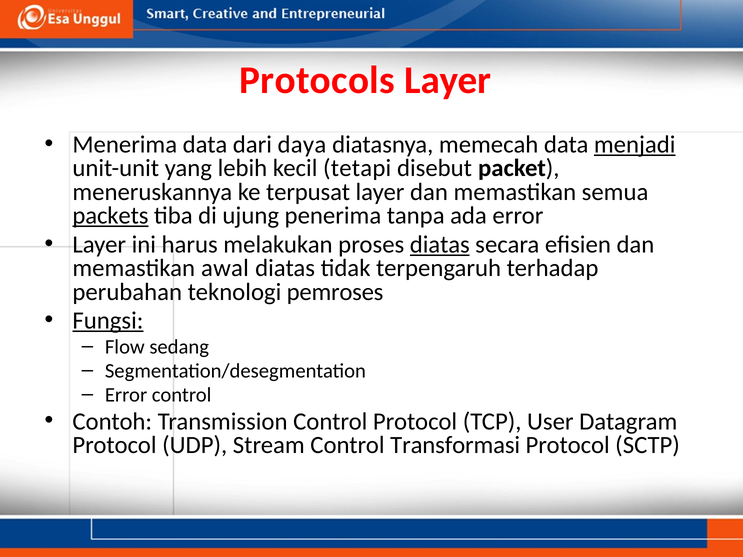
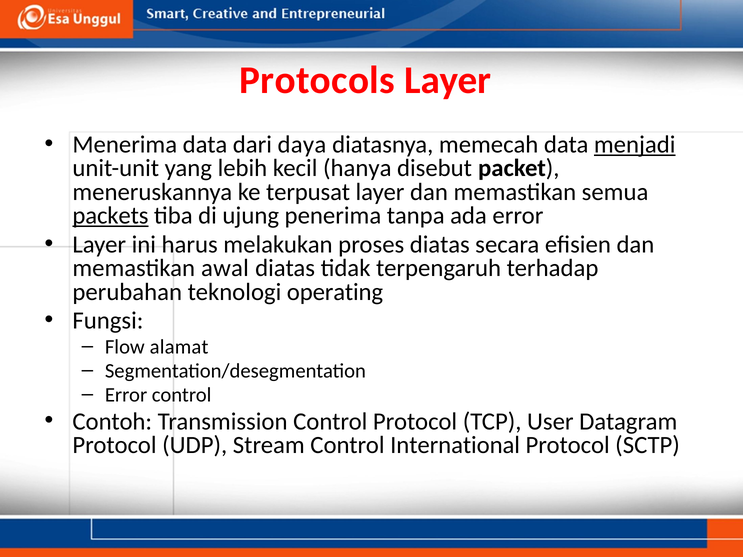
tetapi: tetapi -> hanya
diatas at (440, 245) underline: present -> none
pemroses: pemroses -> operating
Fungsi underline: present -> none
sedang: sedang -> alamat
Transformasi: Transformasi -> International
